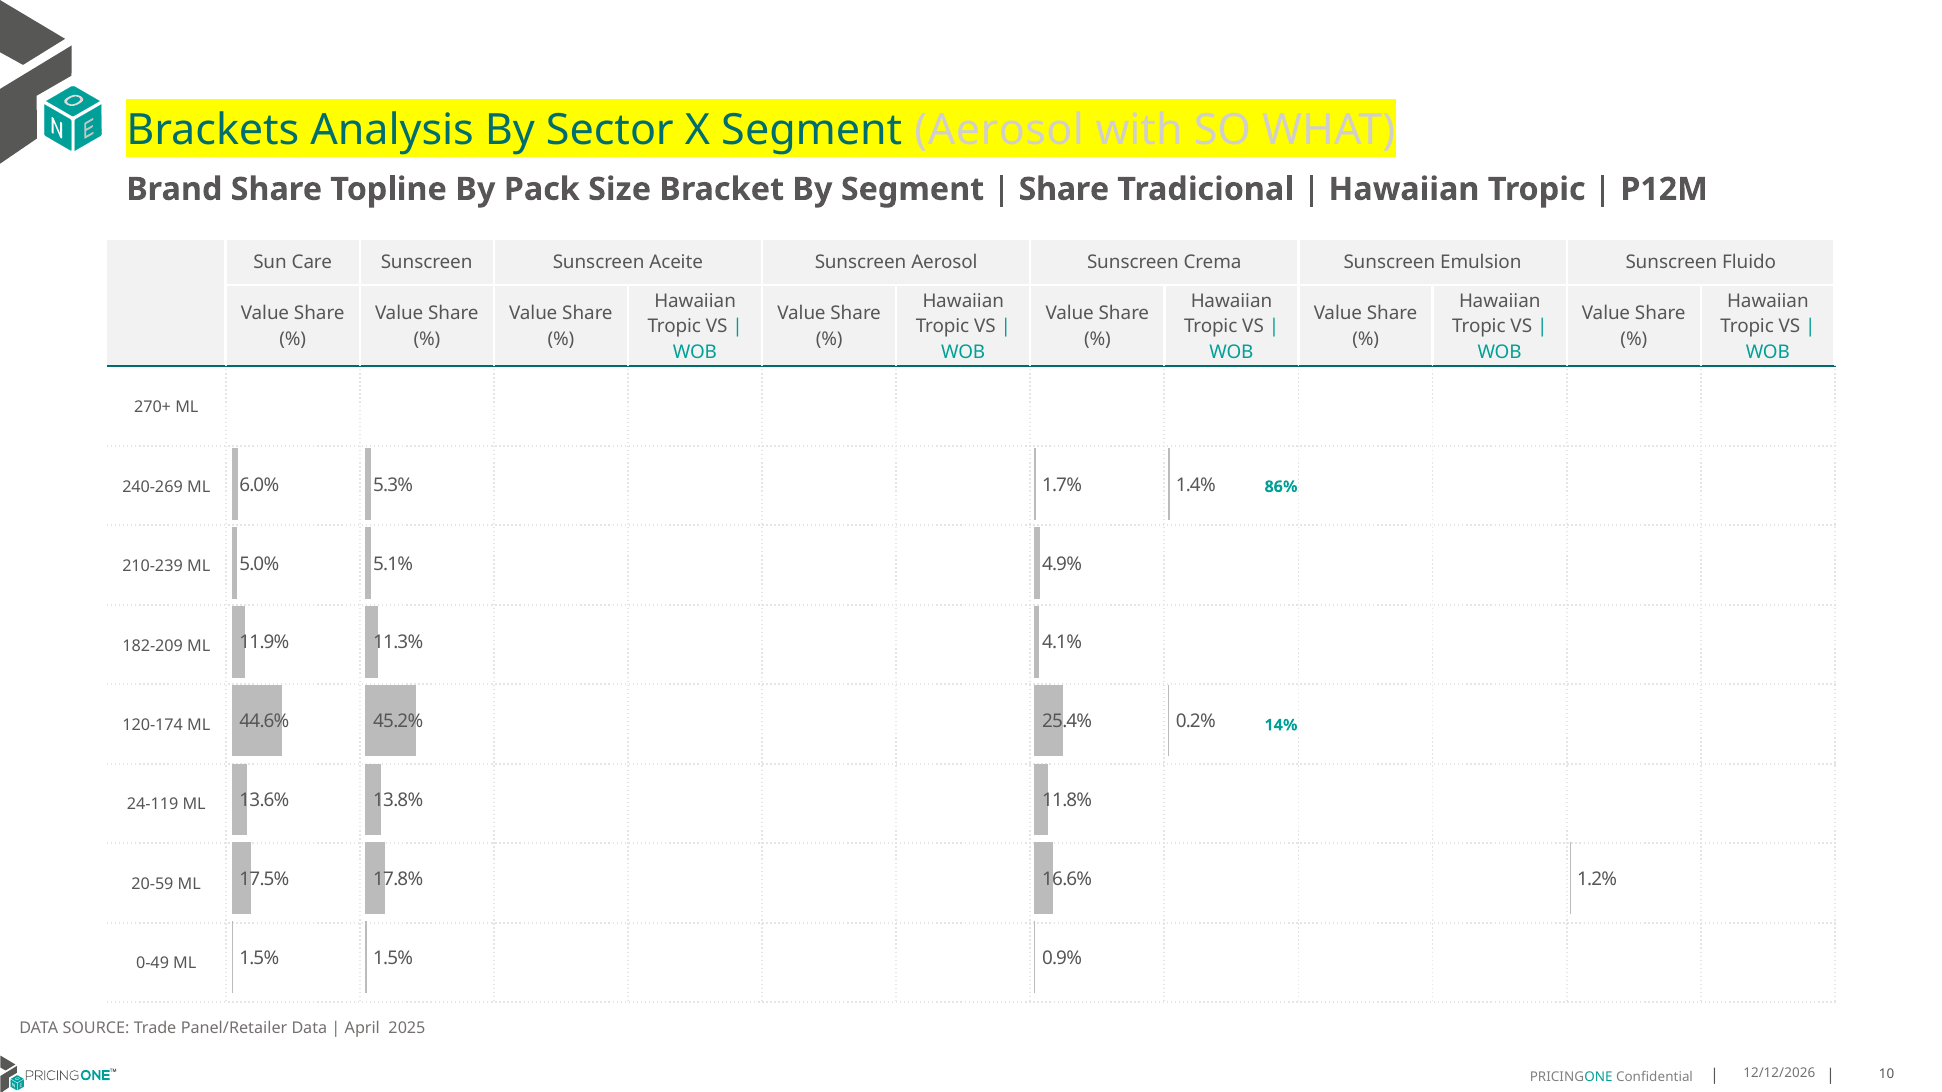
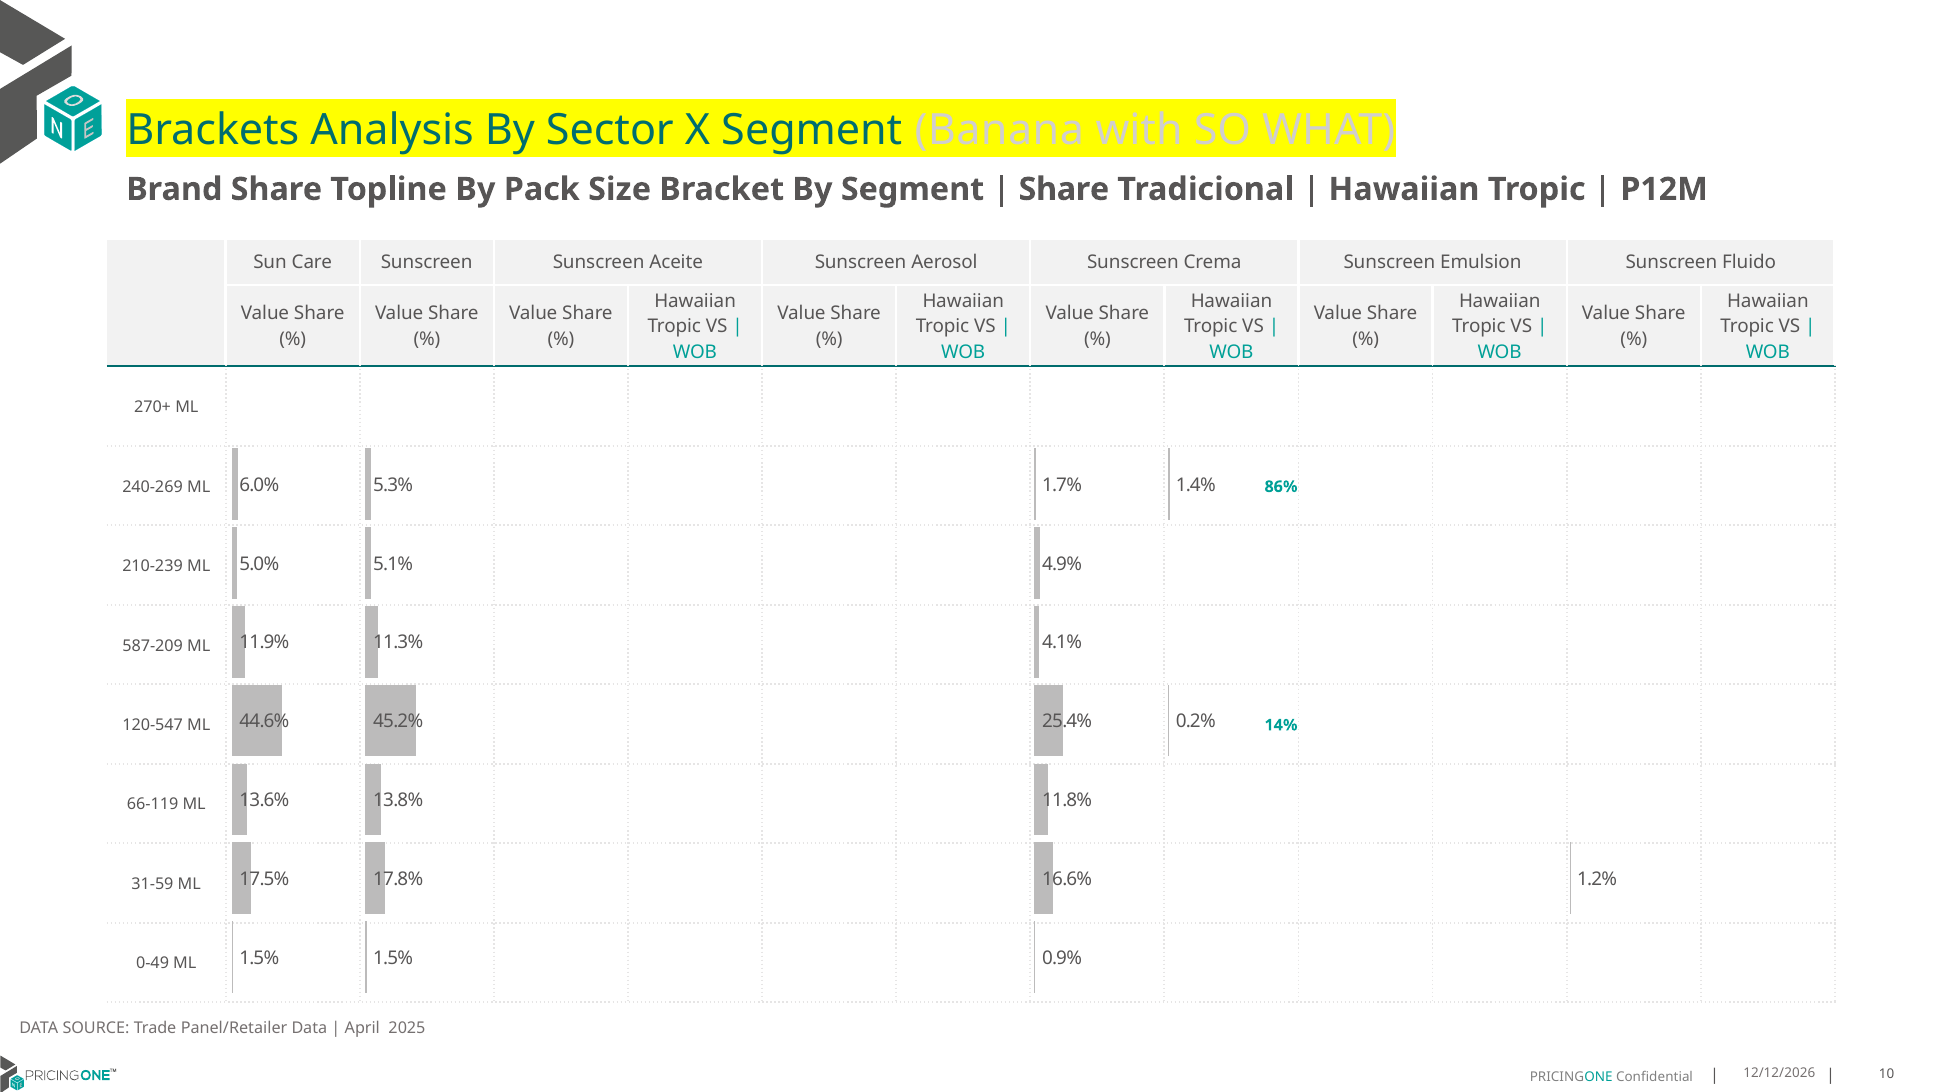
Segment Aerosol: Aerosol -> Banana
182-209: 182-209 -> 587-209
120-174: 120-174 -> 120-547
24-119: 24-119 -> 66-119
20-59: 20-59 -> 31-59
